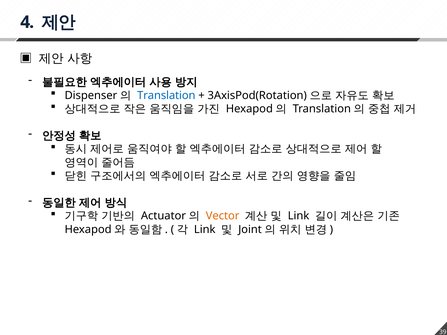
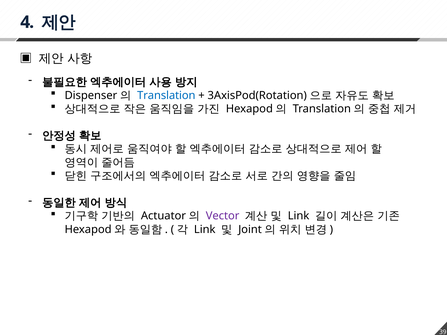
Vector colour: orange -> purple
